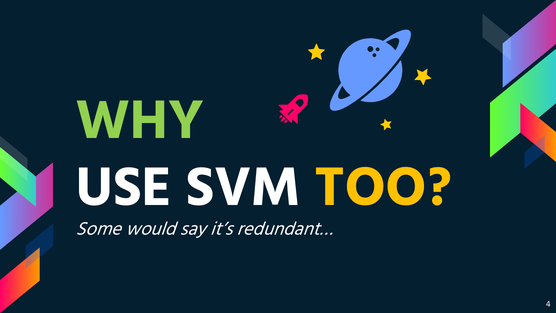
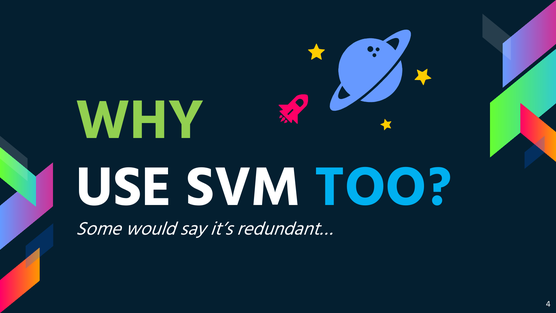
TOO colour: yellow -> light blue
